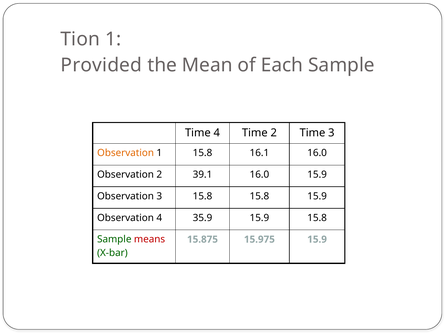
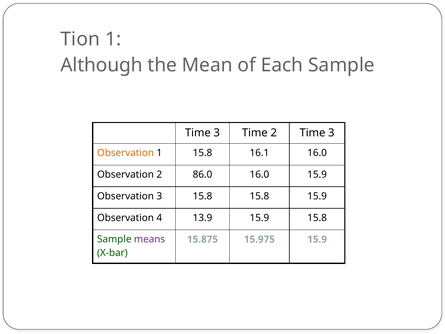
Provided: Provided -> Although
4 at (217, 133): 4 -> 3
39.1: 39.1 -> 86.0
35.9: 35.9 -> 13.9
means colour: red -> purple
